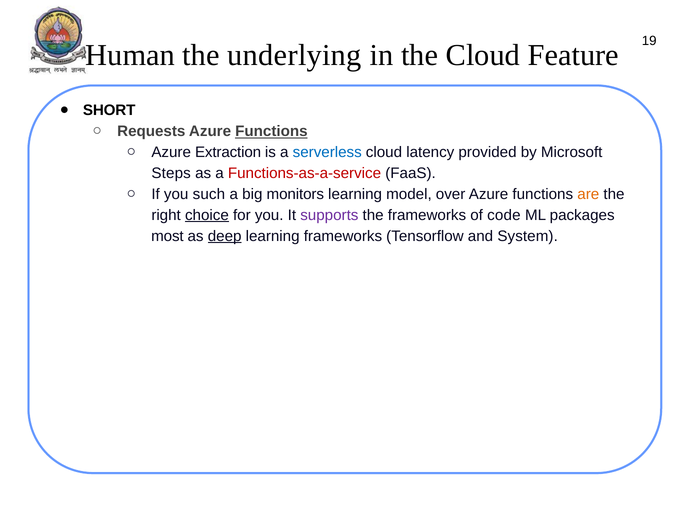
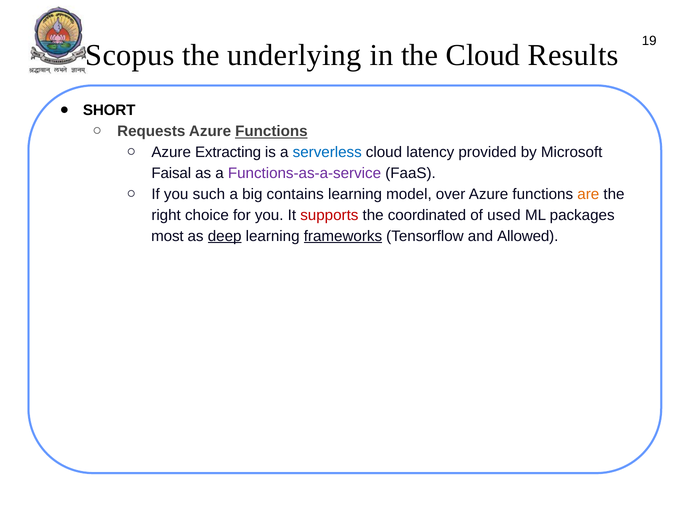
Human: Human -> Scopus
Feature: Feature -> Results
Extraction: Extraction -> Extracting
Steps: Steps -> Faisal
Functions-as-a-service colour: red -> purple
monitors: monitors -> contains
choice underline: present -> none
supports colour: purple -> red
the frameworks: frameworks -> coordinated
code: code -> used
frameworks at (343, 236) underline: none -> present
System: System -> Allowed
